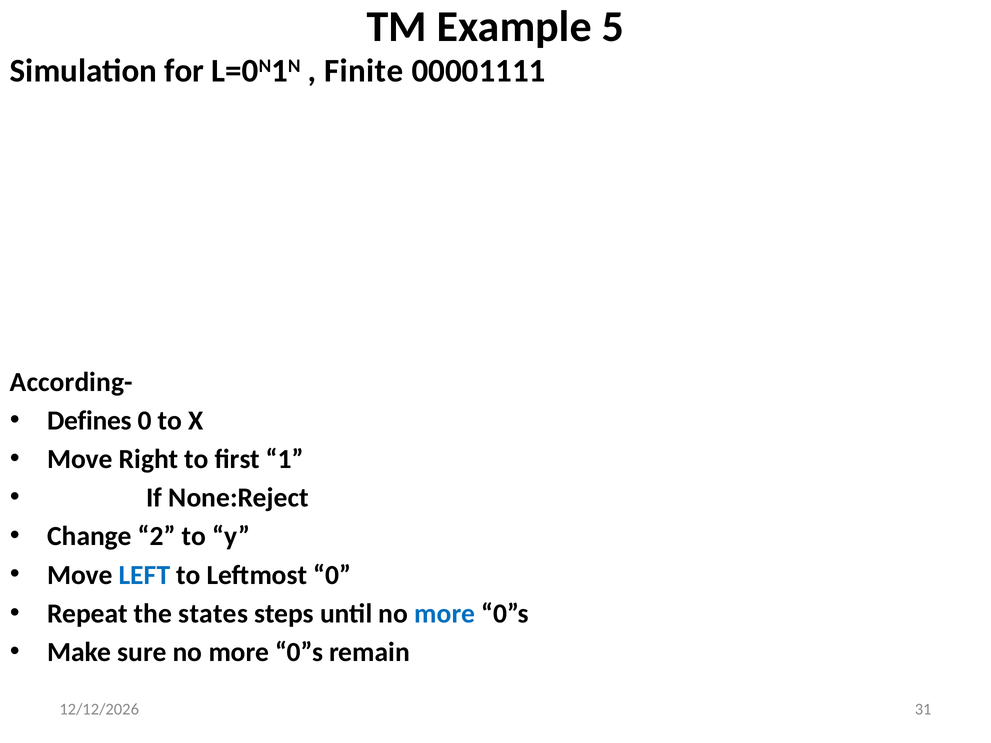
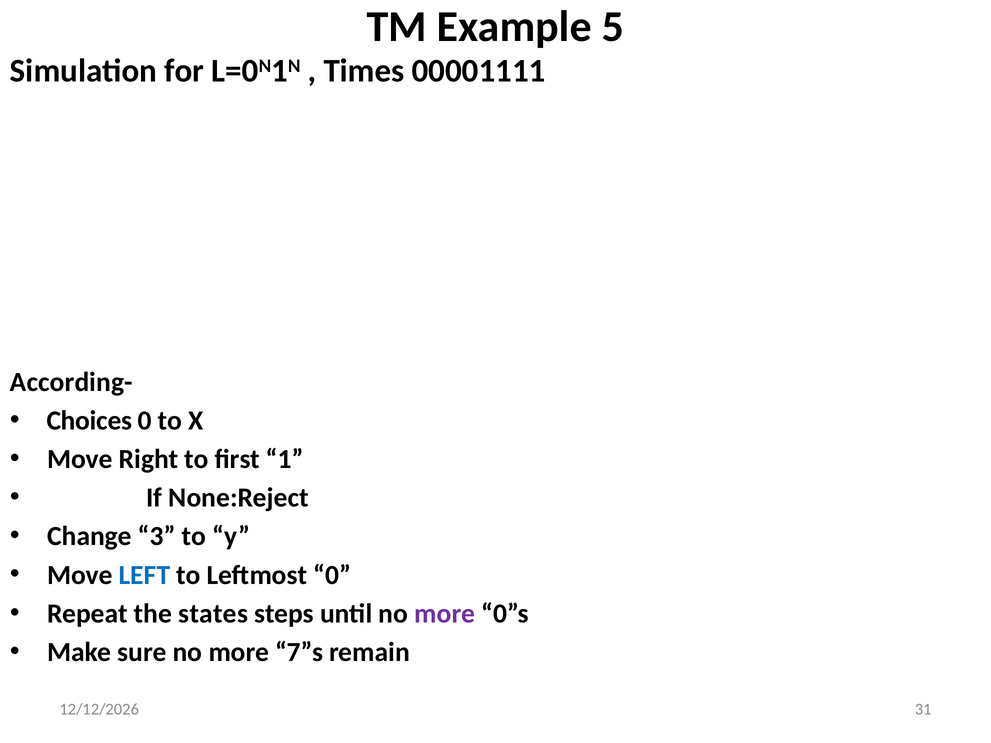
Finite: Finite -> Times
Defines: Defines -> Choices
2: 2 -> 3
more at (445, 614) colour: blue -> purple
sure no more 0”s: 0”s -> 7”s
